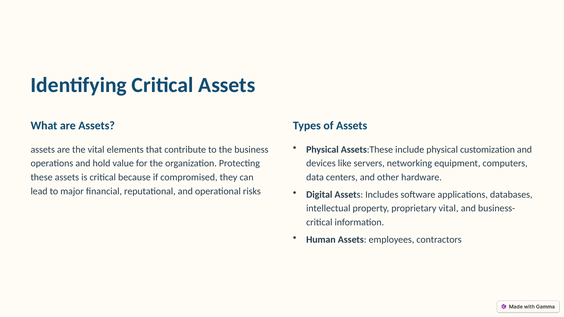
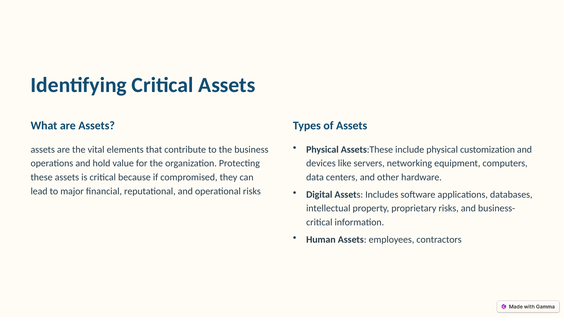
proprietary vital: vital -> risks
